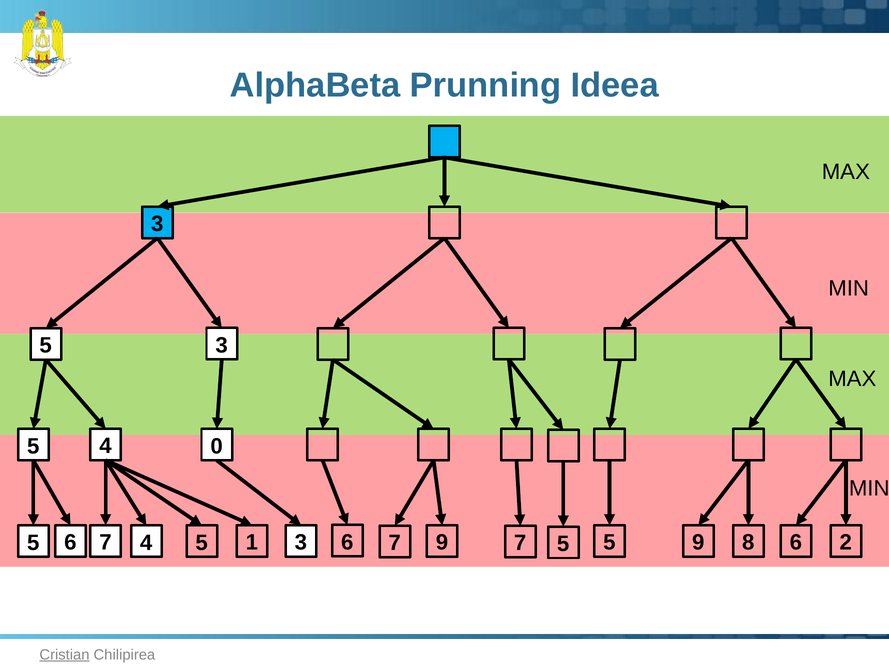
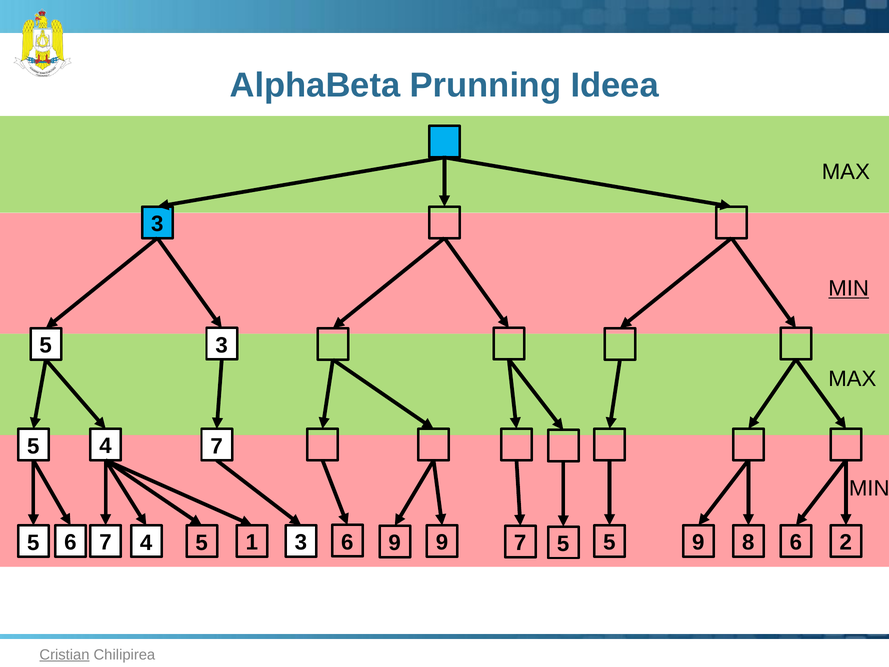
MIN at (849, 288) underline: none -> present
5 0: 0 -> 7
5 7: 7 -> 9
